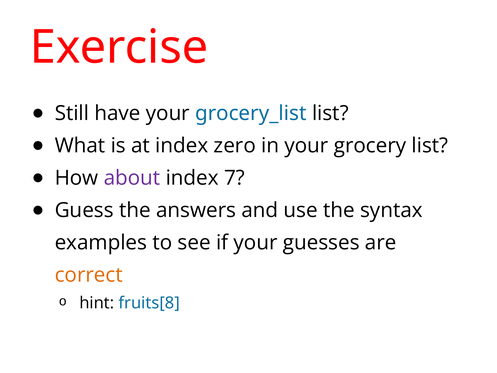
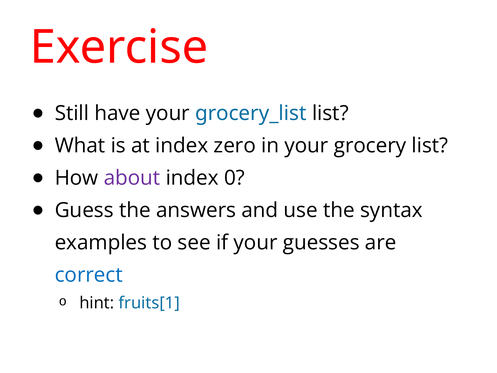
7: 7 -> 0
correct colour: orange -> blue
fruits[8: fruits[8 -> fruits[1
